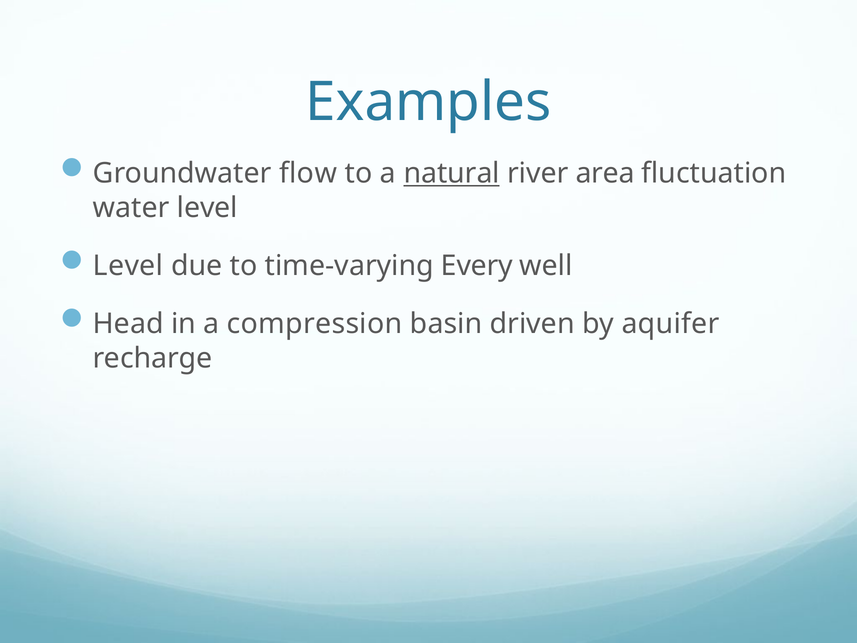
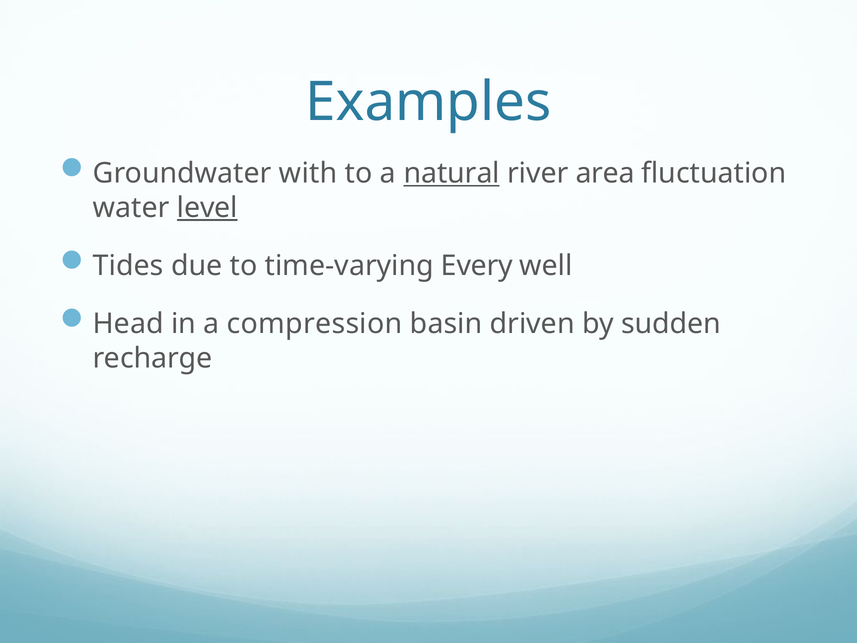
flow: flow -> with
level at (207, 208) underline: none -> present
Level at (128, 266): Level -> Tides
aquifer: aquifer -> sudden
